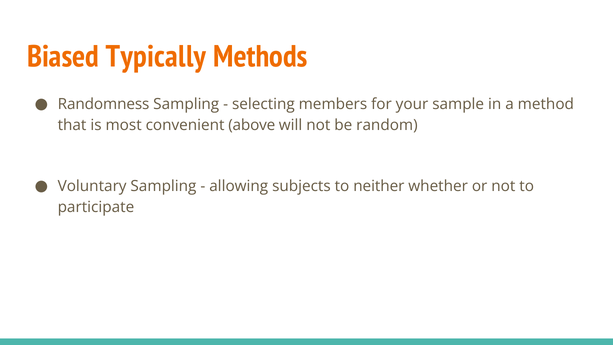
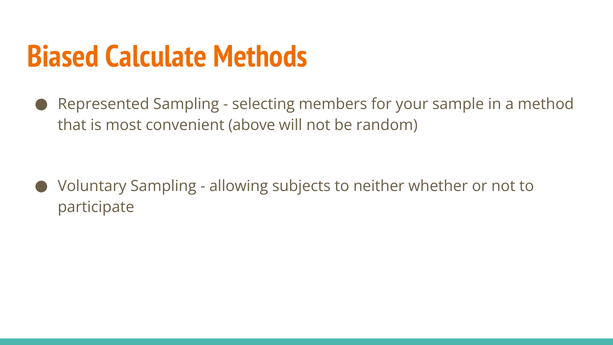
Typically: Typically -> Calculate
Randomness: Randomness -> Represented
